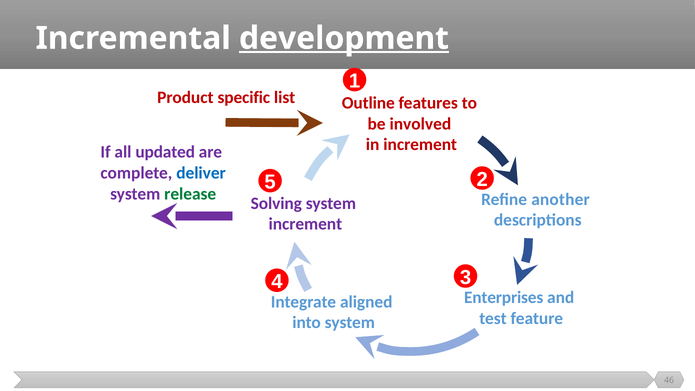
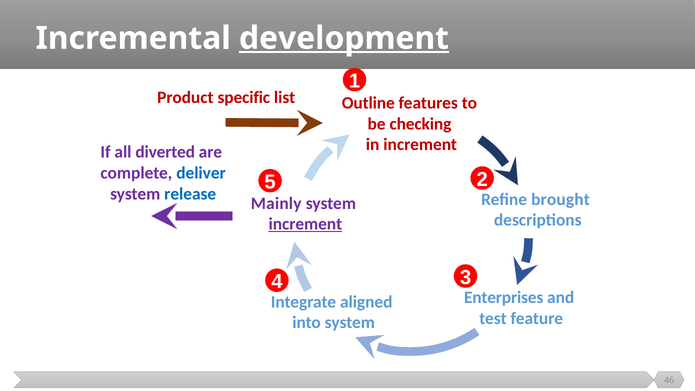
involved: involved -> checking
updated: updated -> diverted
release colour: green -> blue
another: another -> brought
Solving: Solving -> Mainly
increment at (305, 224) underline: none -> present
